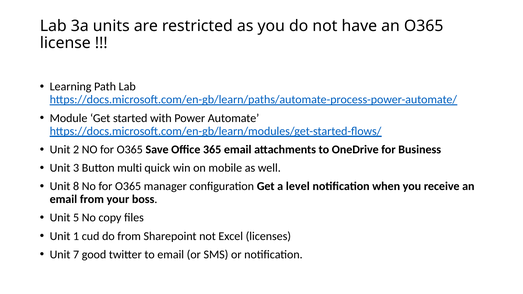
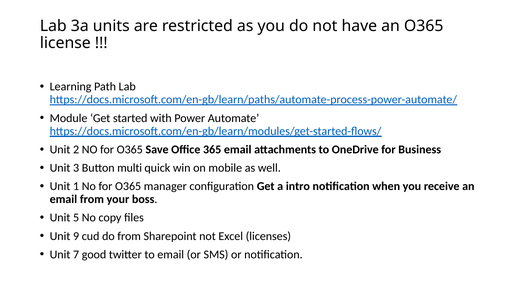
8: 8 -> 1
level: level -> intro
1: 1 -> 9
